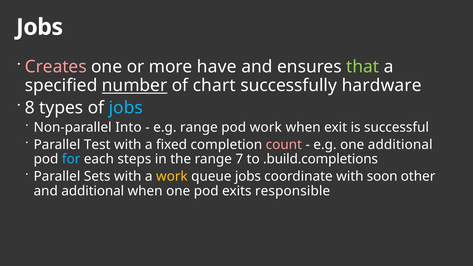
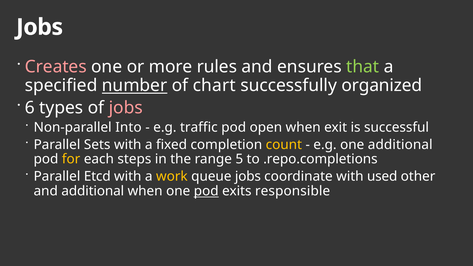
have: have -> rules
hardware: hardware -> organized
8: 8 -> 6
jobs at (126, 108) colour: light blue -> pink
e.g range: range -> traffic
pod work: work -> open
Test: Test -> Sets
count colour: pink -> yellow
for colour: light blue -> yellow
7: 7 -> 5
.build.completions: .build.completions -> .repo.completions
Sets: Sets -> Etcd
soon: soon -> used
pod at (206, 191) underline: none -> present
